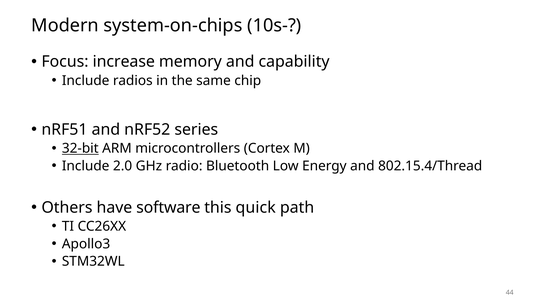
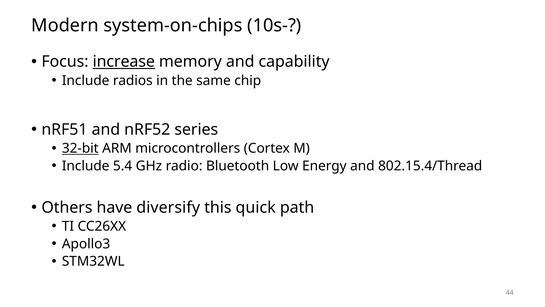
increase underline: none -> present
2.0: 2.0 -> 5.4
software: software -> diversify
